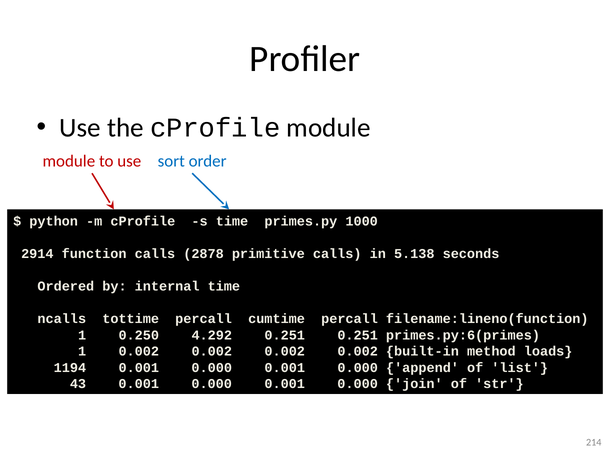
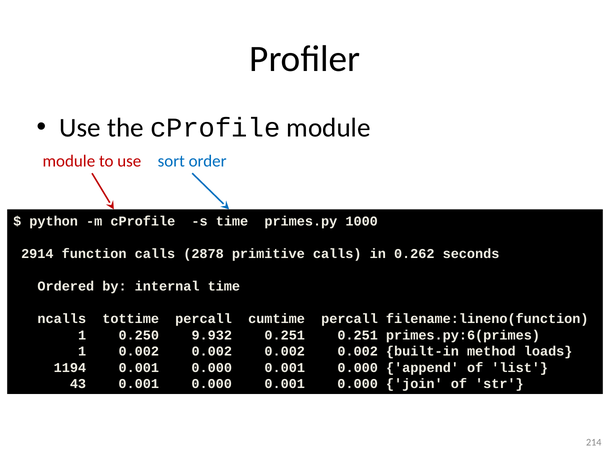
5.138: 5.138 -> 0.262
4.292: 4.292 -> 9.932
